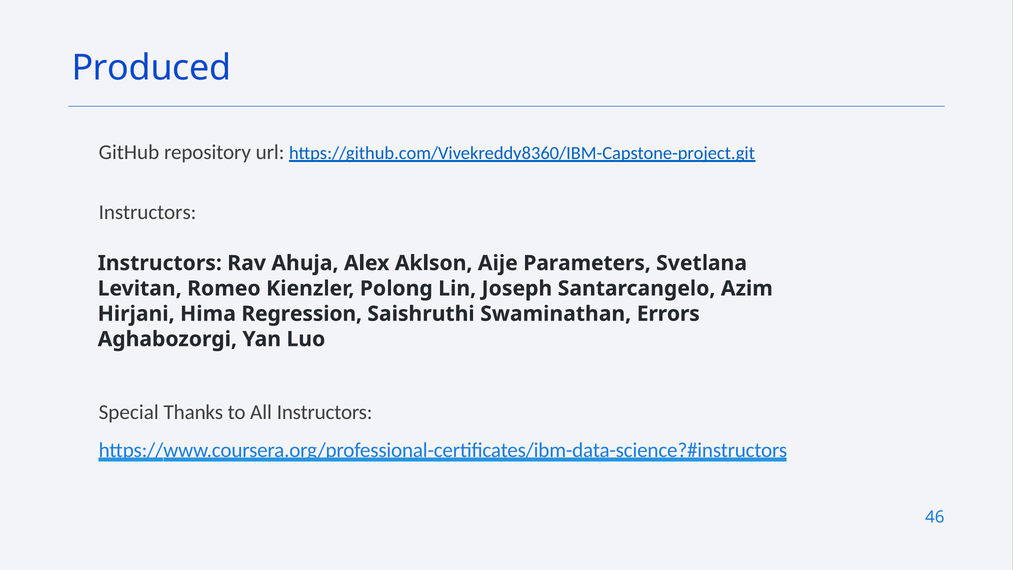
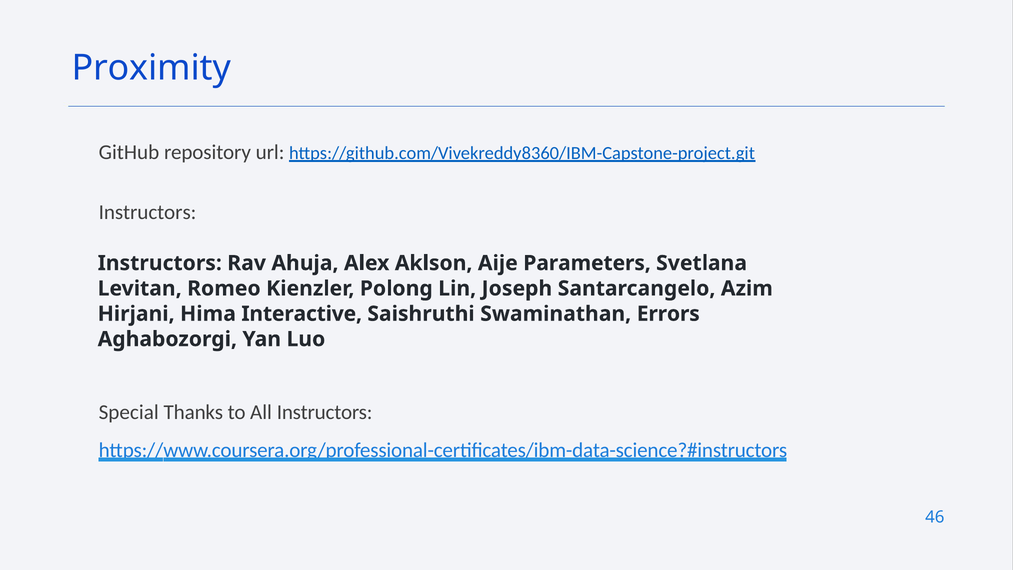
Produced: Produced -> Proximity
Regression: Regression -> Interactive
